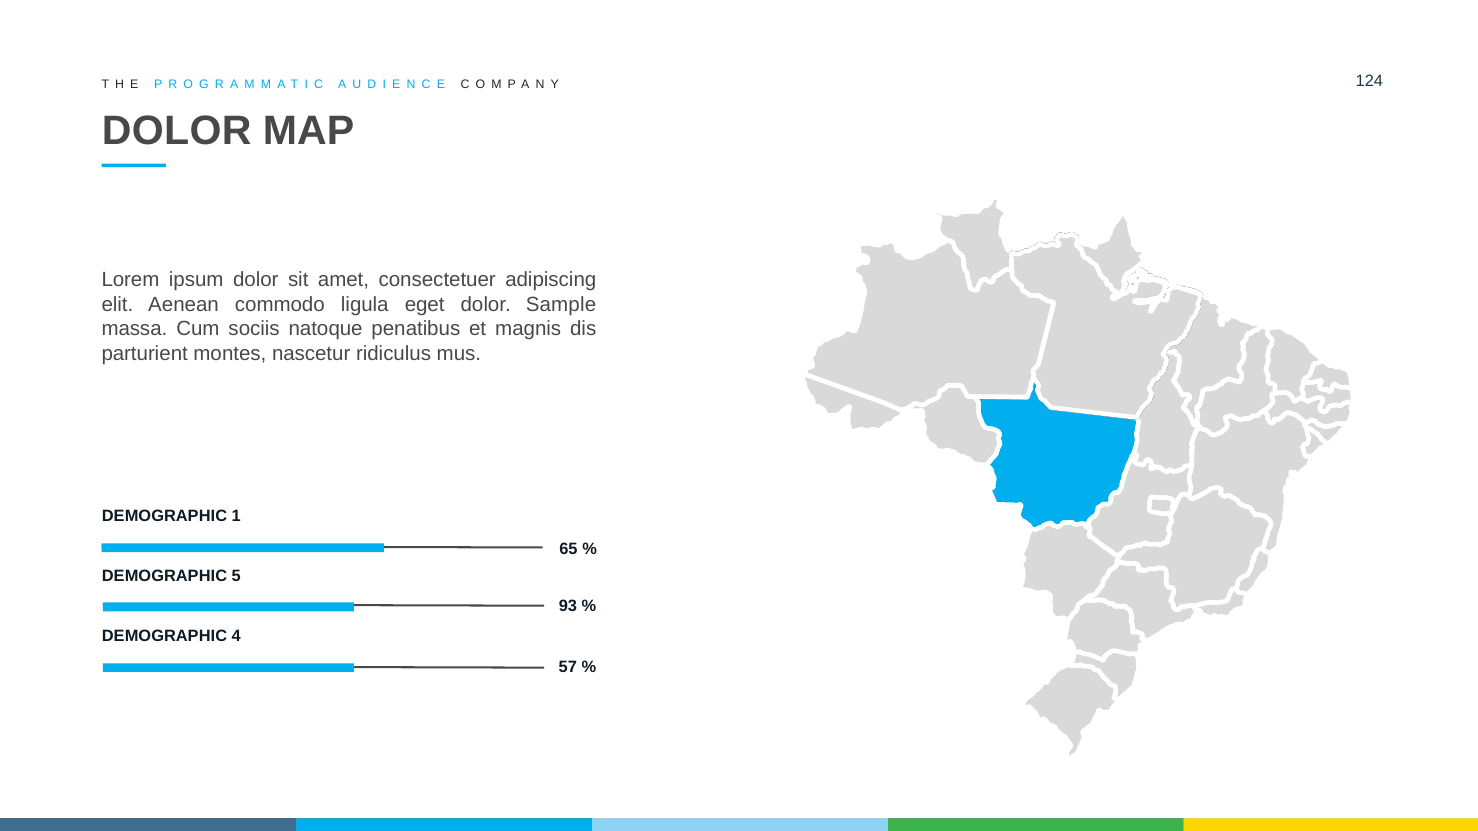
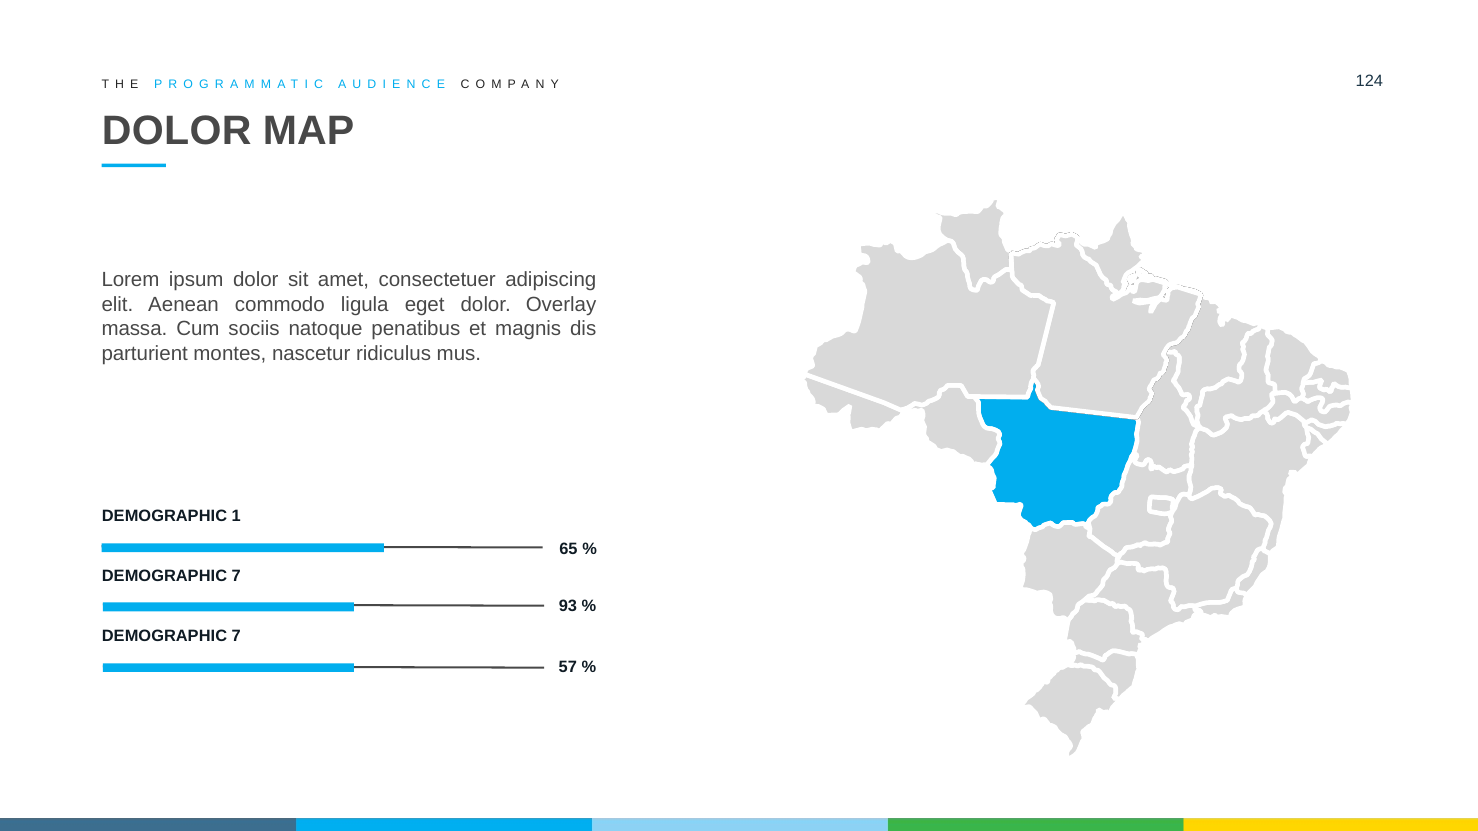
Sample: Sample -> Overlay
5 at (236, 576): 5 -> 7
4 at (236, 636): 4 -> 7
